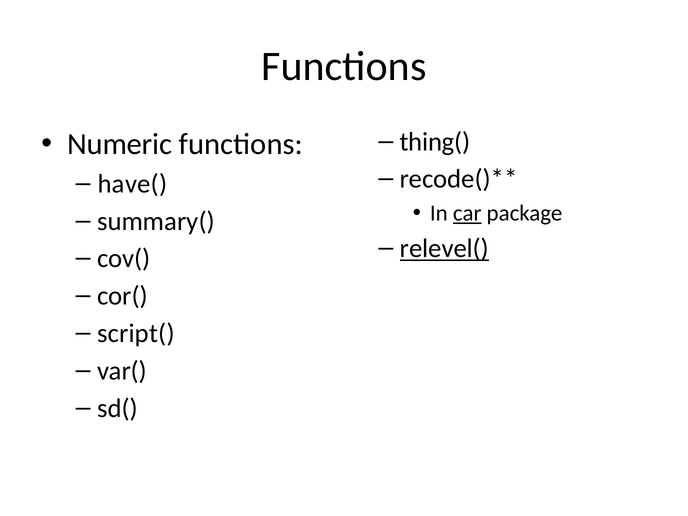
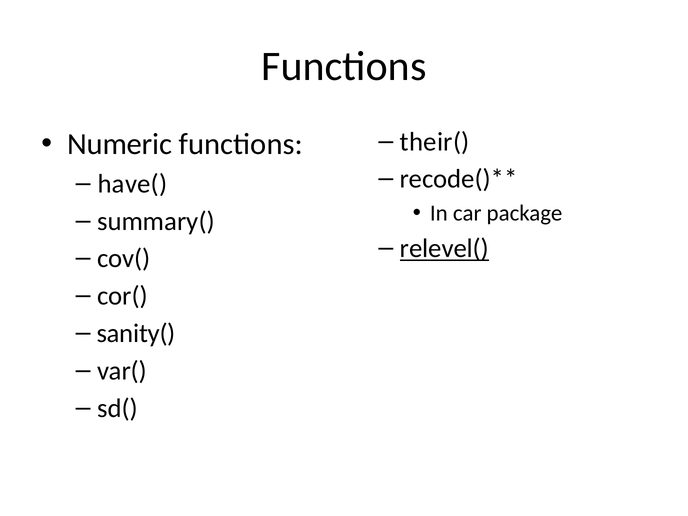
thing(: thing( -> their(
car underline: present -> none
script(: script( -> sanity(
